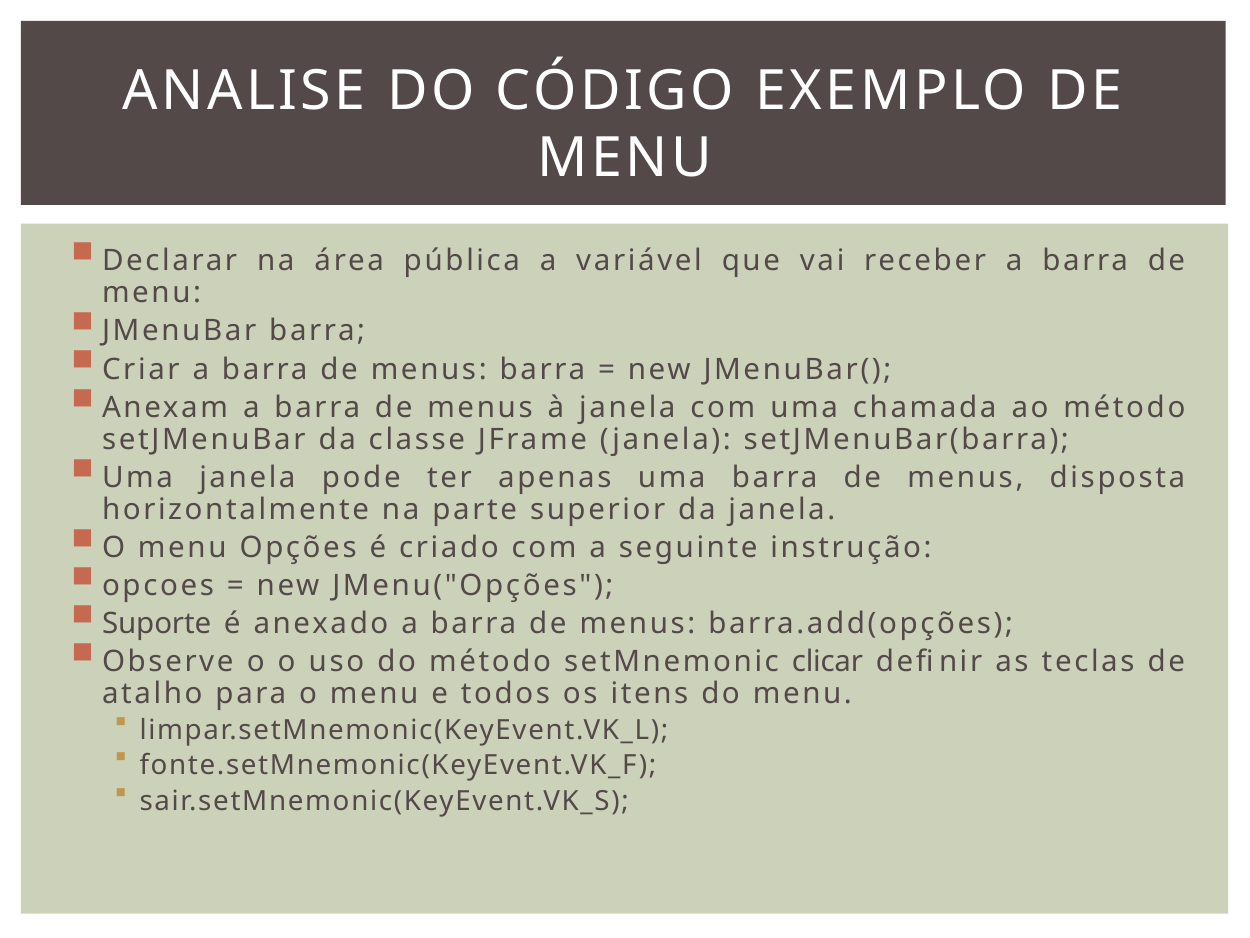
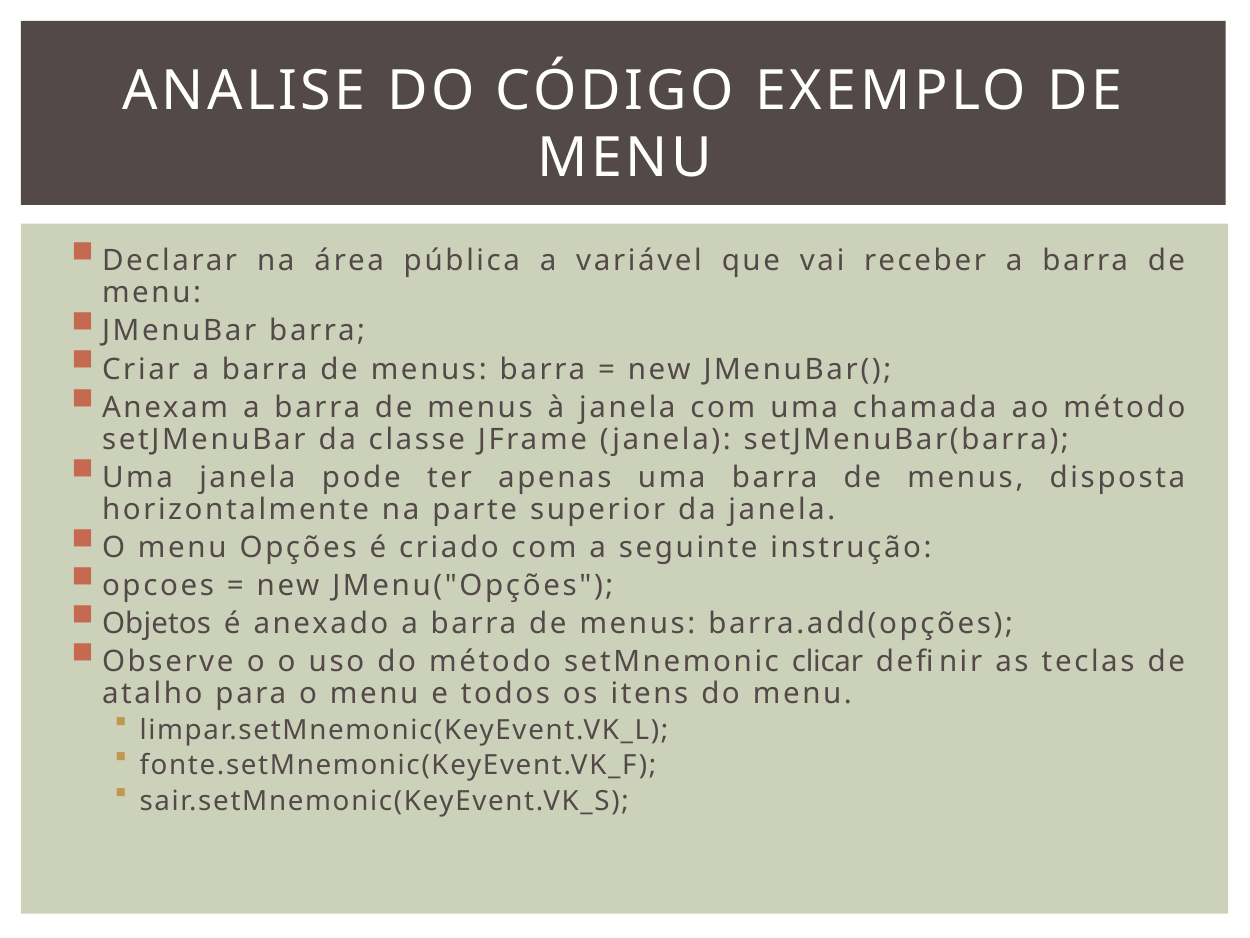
Suporte: Suporte -> Objetos
